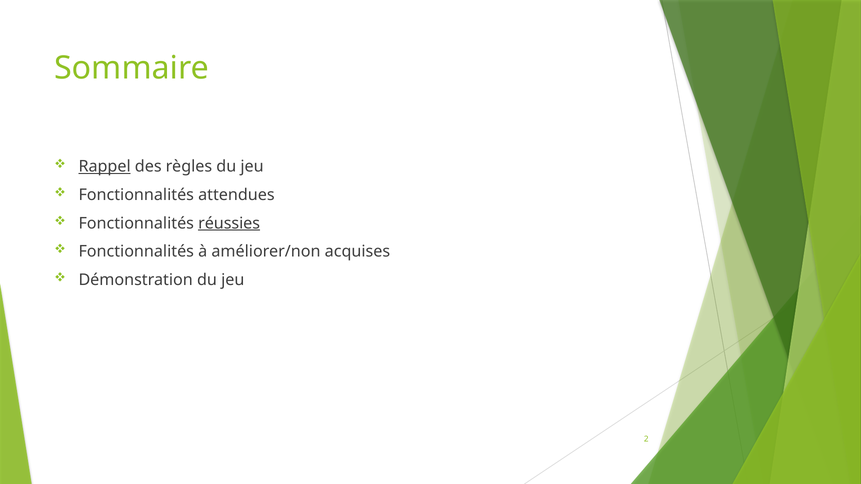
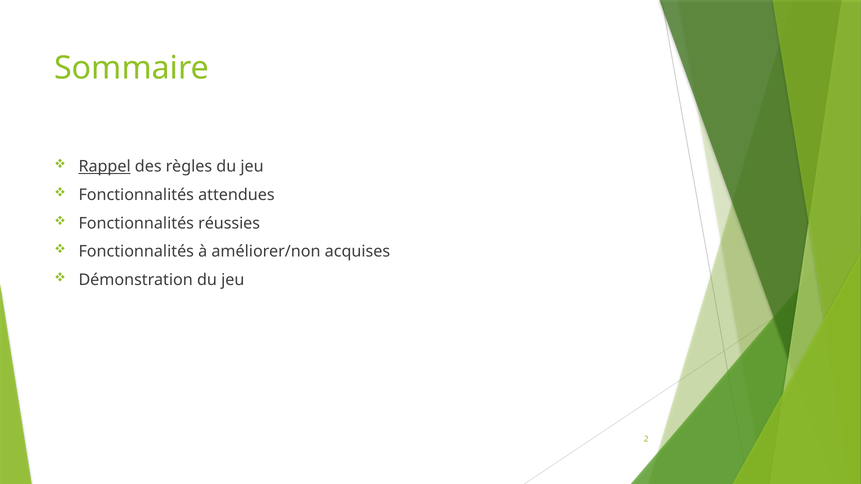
réussies underline: present -> none
